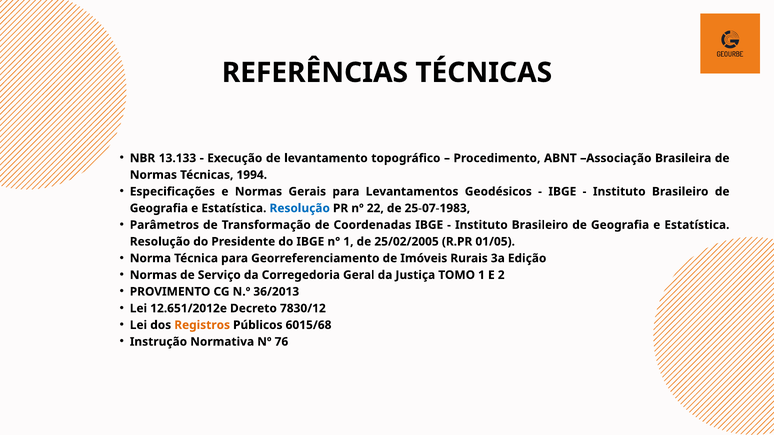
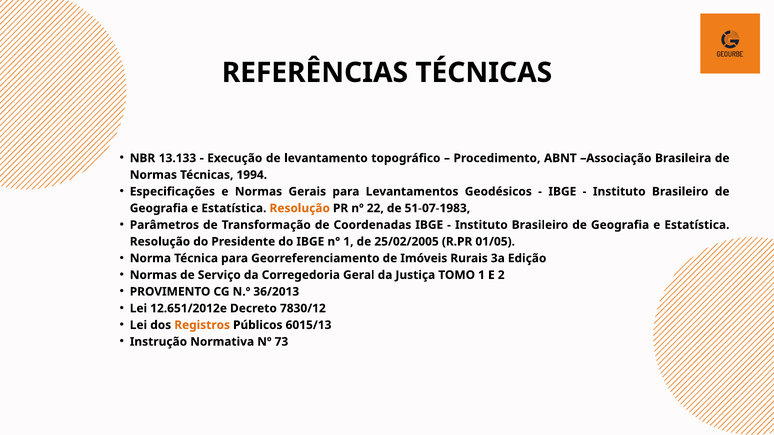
Resolução at (300, 208) colour: blue -> orange
25-07-1983: 25-07-1983 -> 51-07-1983
6015/68: 6015/68 -> 6015/13
76: 76 -> 73
